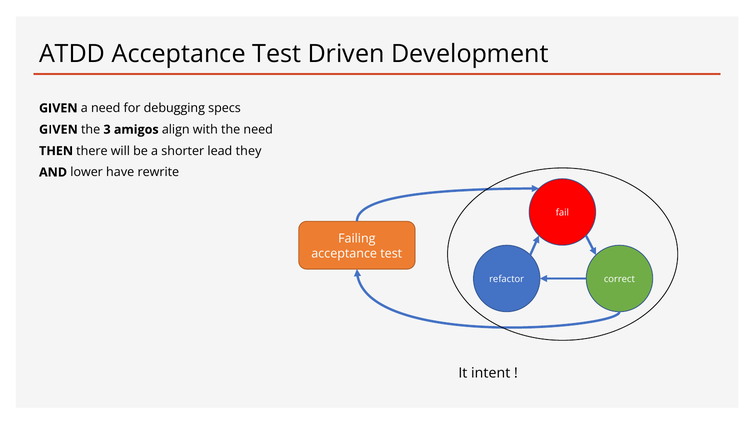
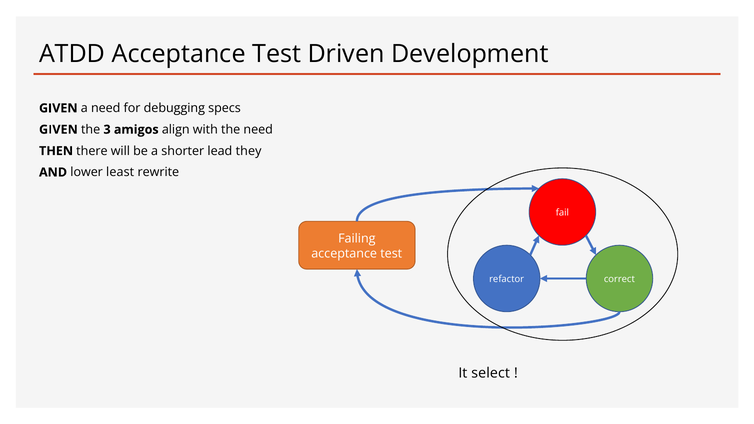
have: have -> least
intent: intent -> select
